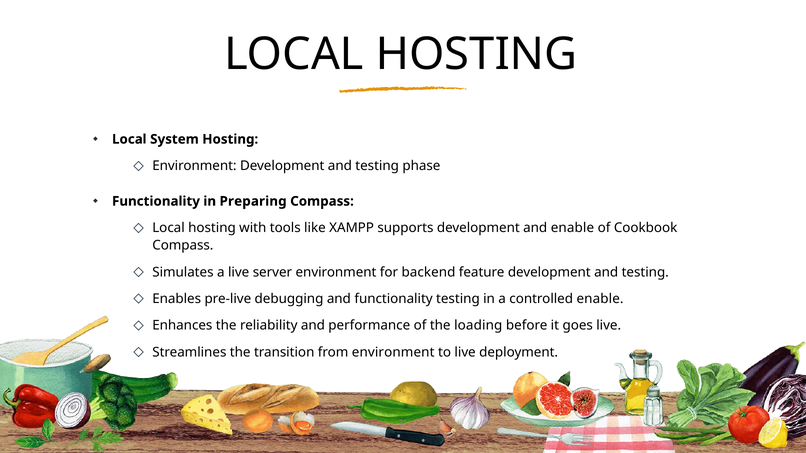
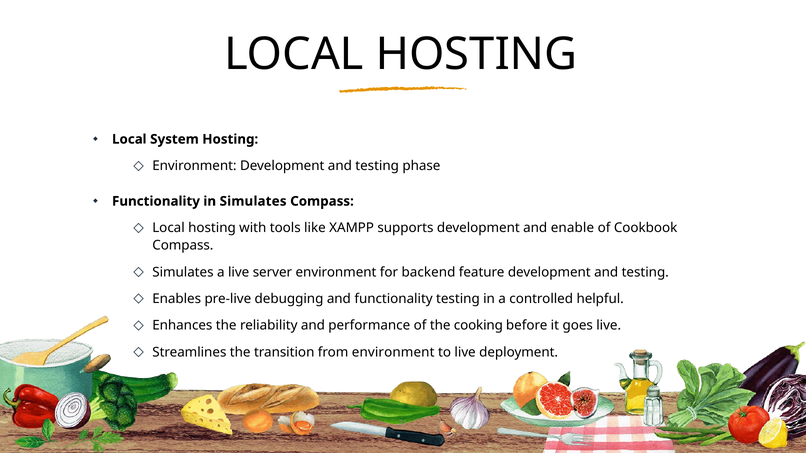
in Preparing: Preparing -> Simulates
controlled enable: enable -> helpful
loading: loading -> cooking
